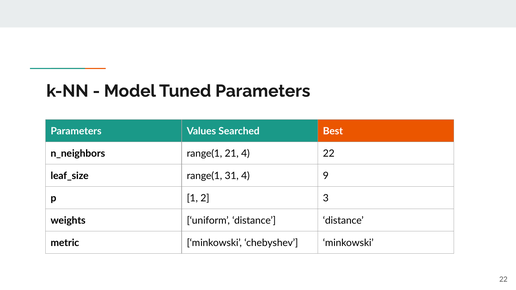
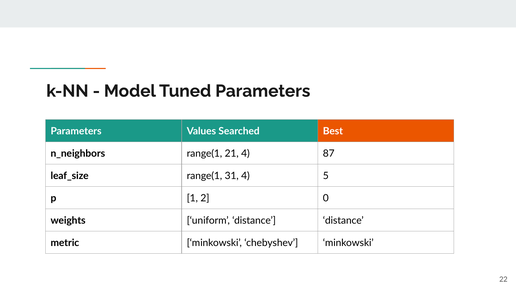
4 22: 22 -> 87
9: 9 -> 5
3: 3 -> 0
